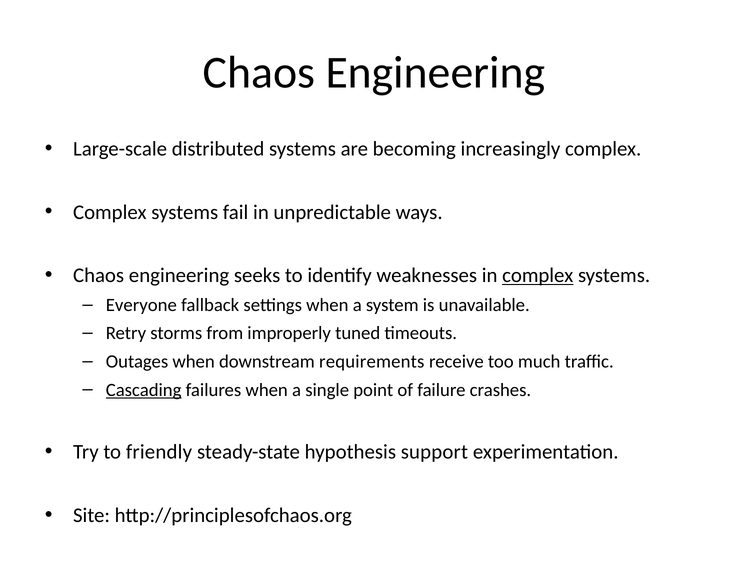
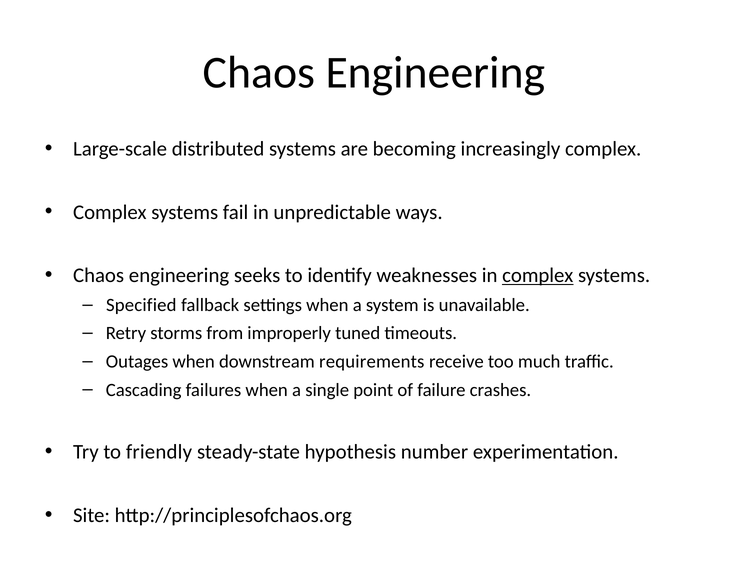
Everyone: Everyone -> Specified
Cascading underline: present -> none
support: support -> number
